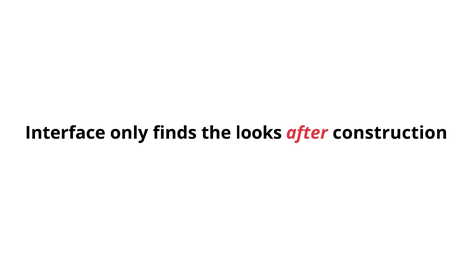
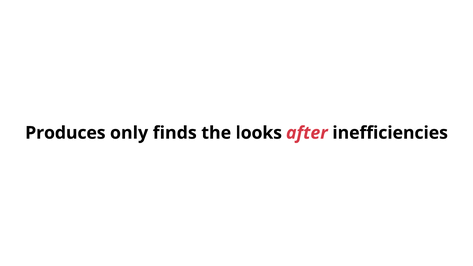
Interface: Interface -> Produces
construction: construction -> inefficiencies
